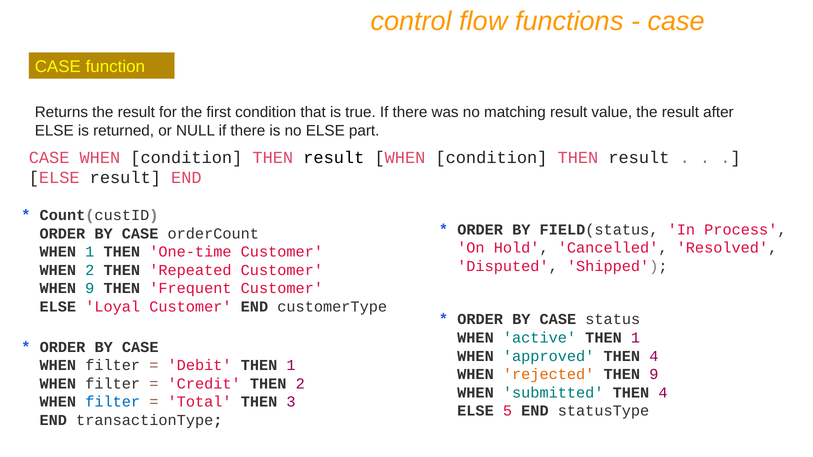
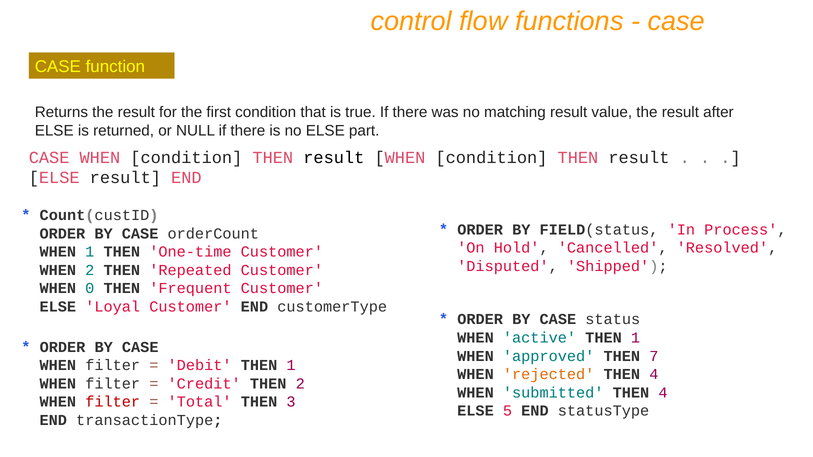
WHEN 9: 9 -> 0
approved THEN 4: 4 -> 7
9 at (654, 375): 9 -> 4
filter at (113, 402) colour: blue -> red
